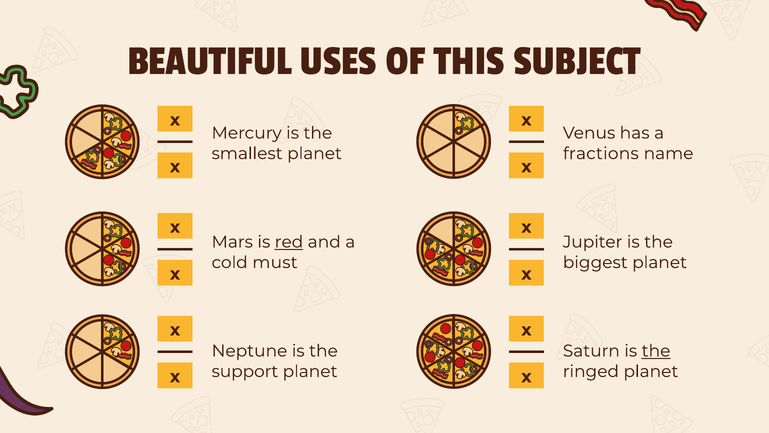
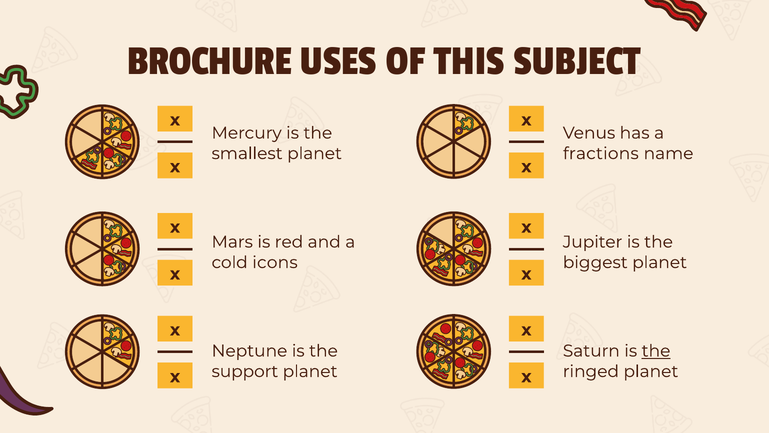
BEAUTIFUL: BEAUTIFUL -> BROCHURE
red underline: present -> none
must: must -> icons
